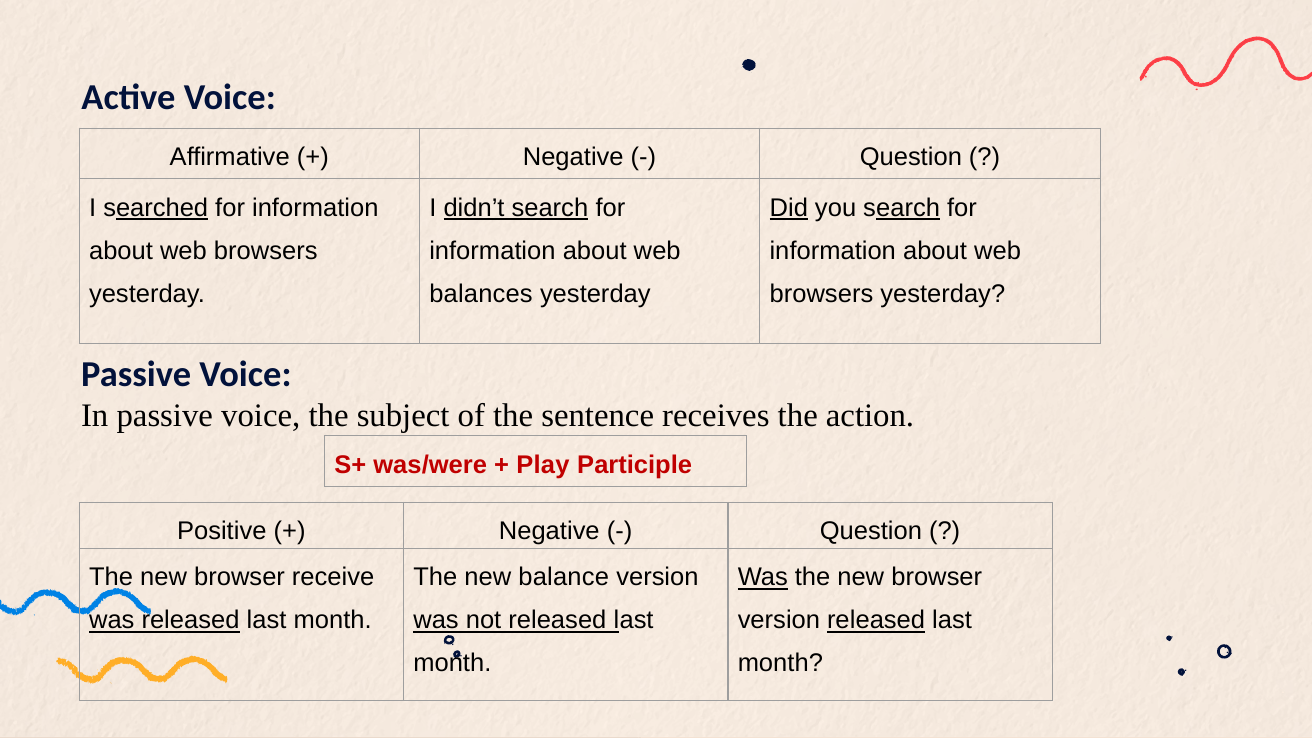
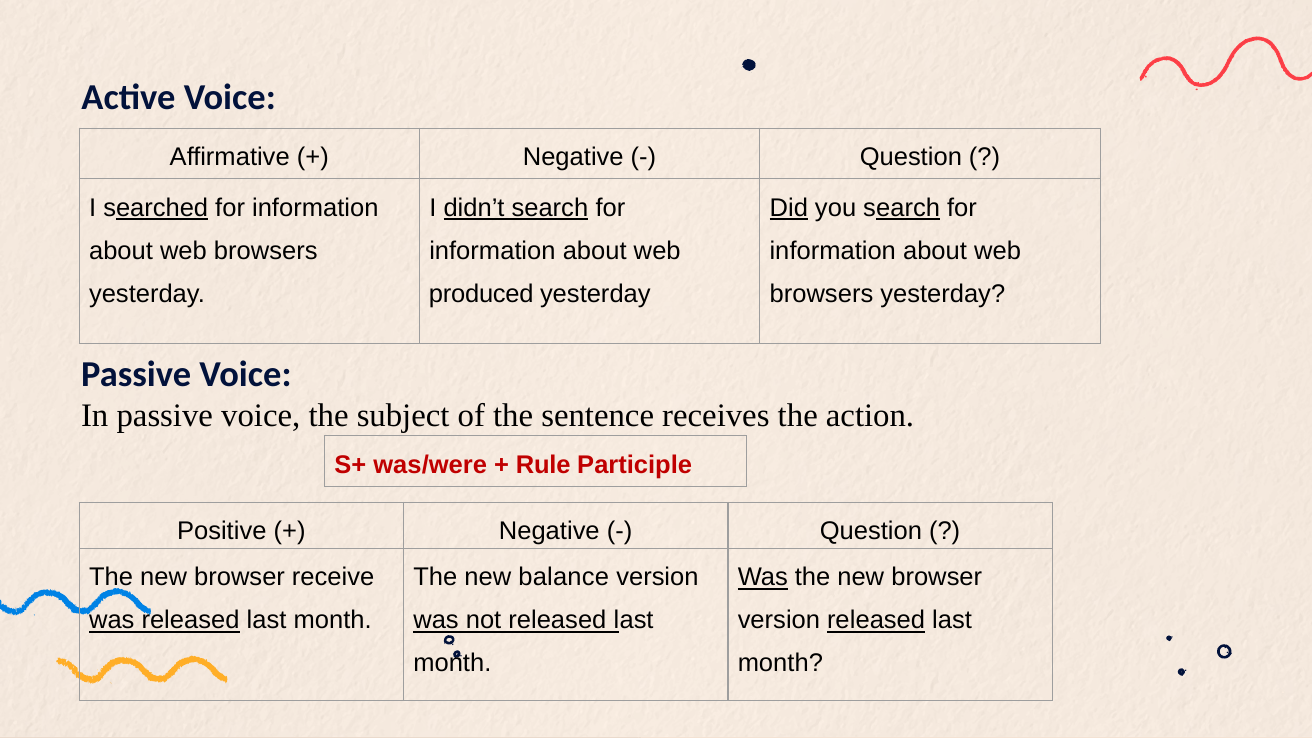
balances: balances -> produced
Play: Play -> Rule
